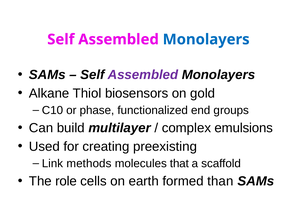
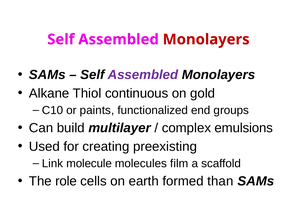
Monolayers at (206, 39) colour: blue -> red
biosensors: biosensors -> continuous
phase: phase -> paints
methods: methods -> molecule
that: that -> film
